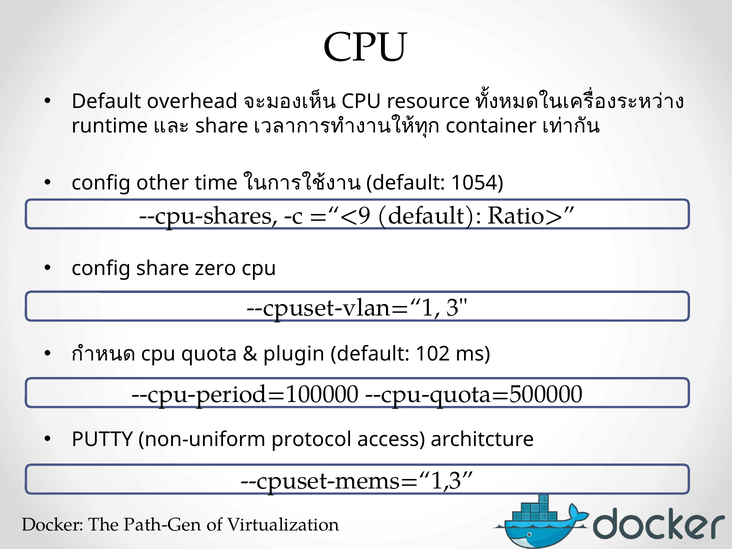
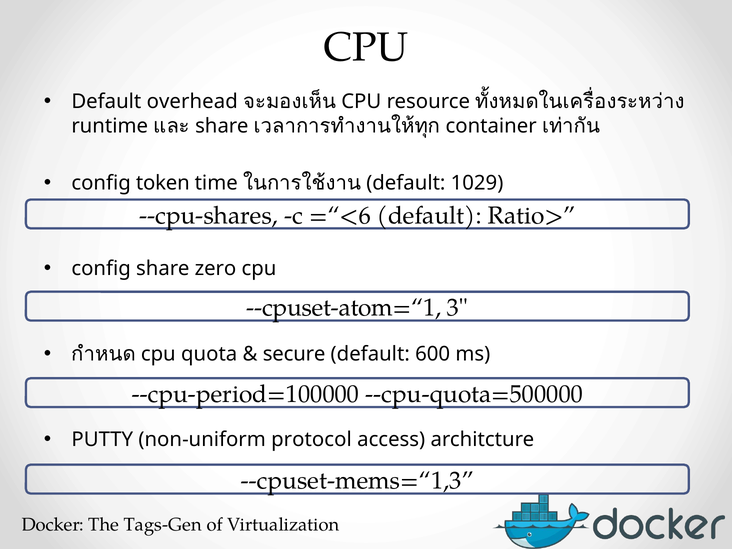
other: other -> token
1054: 1054 -> 1029
=“<9: =“<9 -> =“<6
--cpuset-vlan=“1: --cpuset-vlan=“1 -> --cpuset-atom=“1
plugin: plugin -> secure
102: 102 -> 600
Path-Gen: Path-Gen -> Tags-Gen
